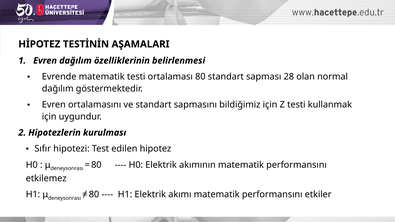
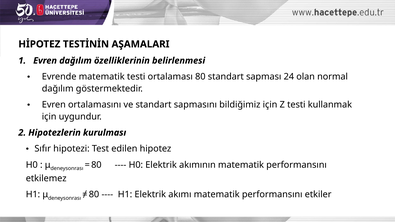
28: 28 -> 24
